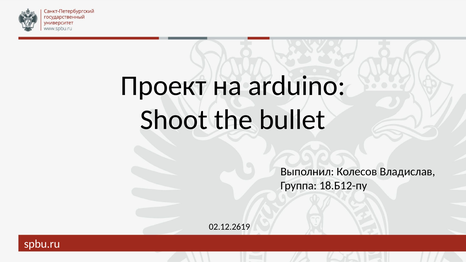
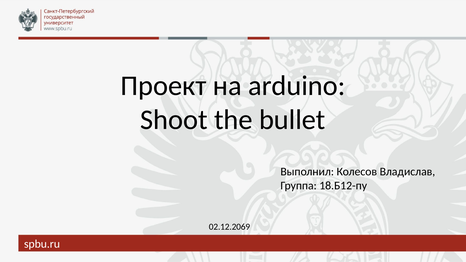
02.12.2619: 02.12.2619 -> 02.12.2069
